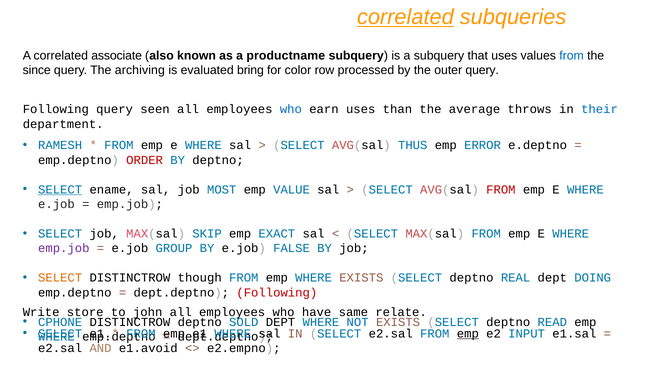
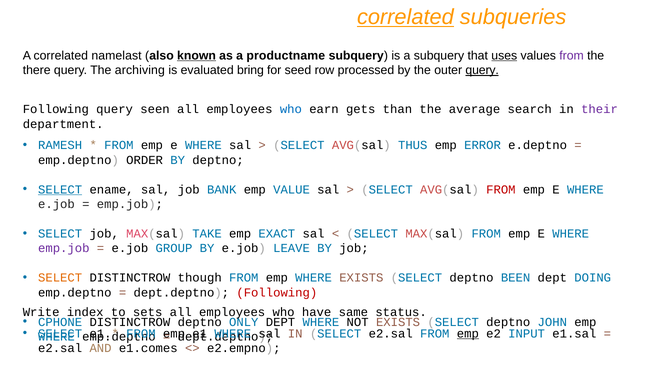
associate: associate -> namelast
known underline: none -> present
uses at (504, 55) underline: none -> present
from at (572, 55) colour: blue -> purple
since: since -> there
color: color -> seed
query at (482, 70) underline: none -> present
earn uses: uses -> gets
throws: throws -> search
their colour: blue -> purple
ORDER colour: red -> black
MOST: MOST -> BANK
SKIP: SKIP -> TAKE
FALSE: FALSE -> LEAVE
REAL: REAL -> BEEN
store: store -> index
john: john -> sets
relate: relate -> status
SOLD: SOLD -> ONLY
NOT colour: blue -> black
READ: READ -> JOHN
e1.avoid: e1.avoid -> e1.comes
